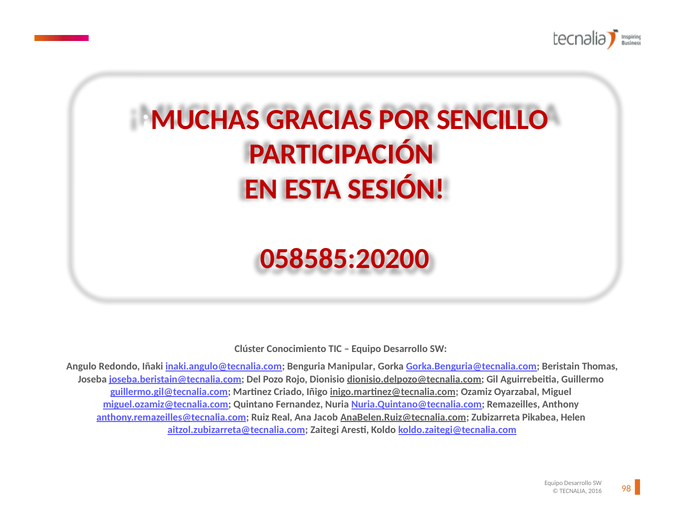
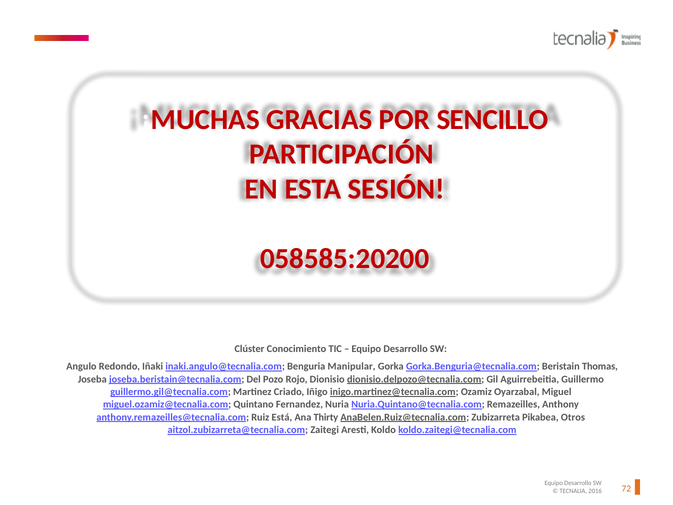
Real: Real -> Está
Jacob: Jacob -> Thirty
Helen: Helen -> Otros
98: 98 -> 72
